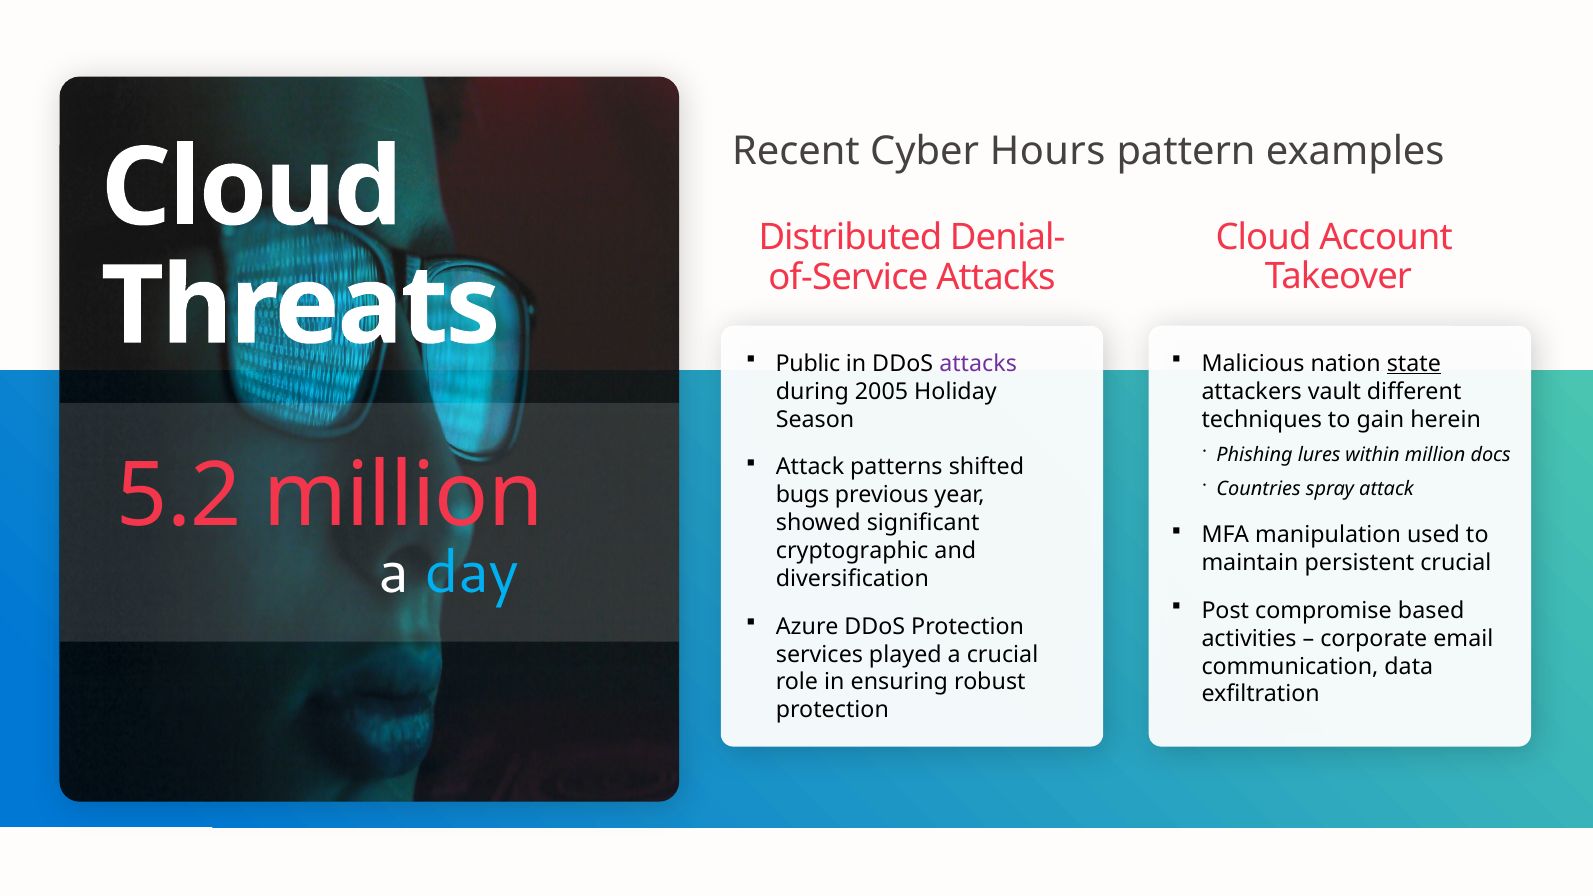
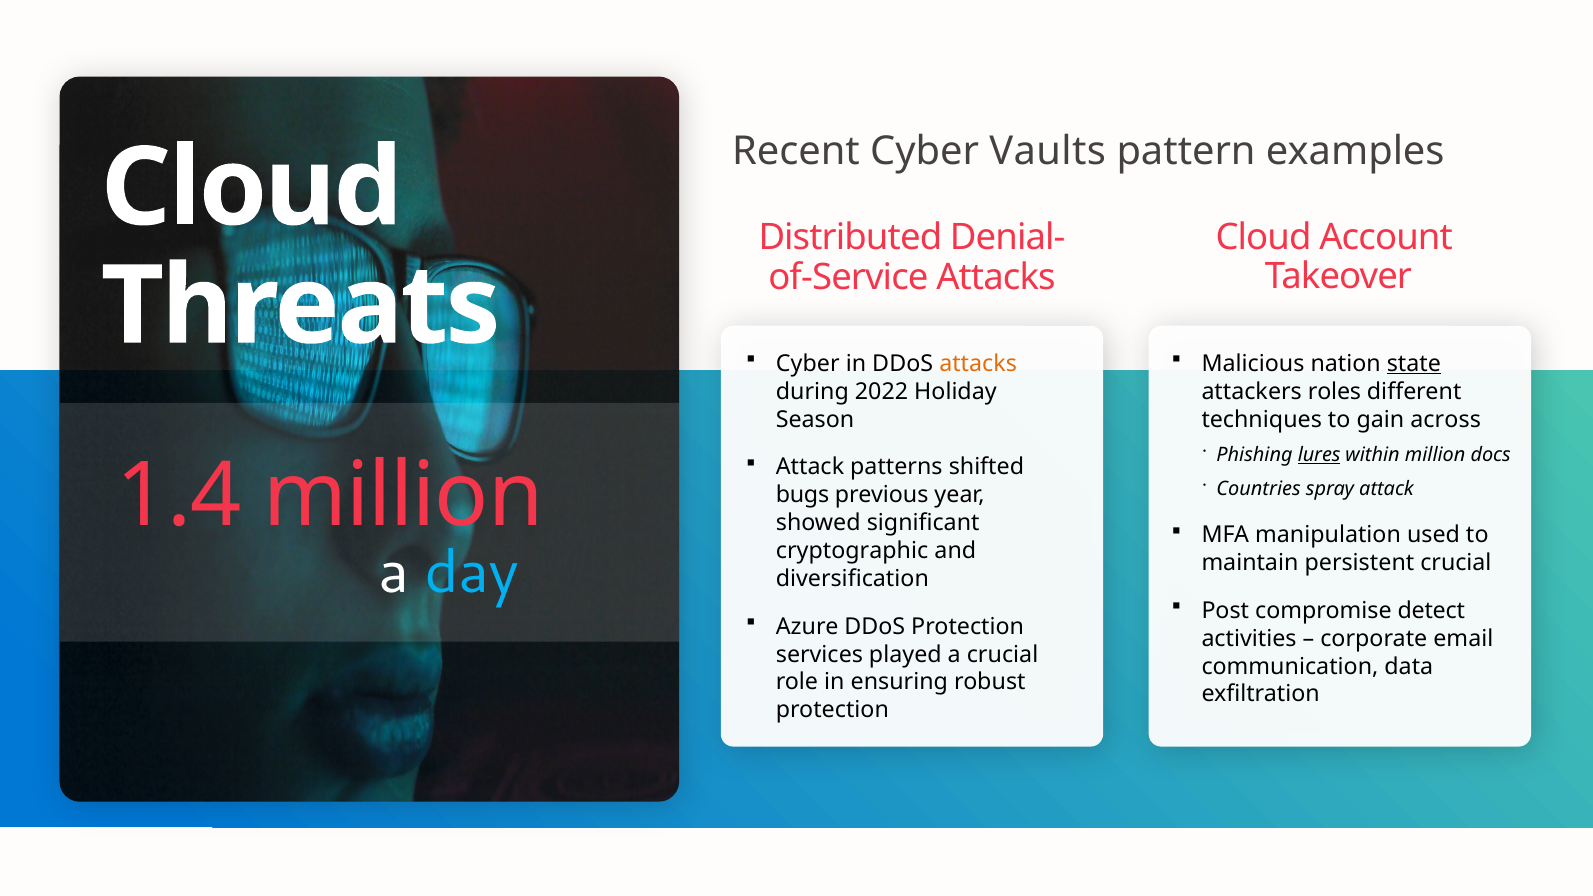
Hours: Hours -> Vaults
Public at (808, 364): Public -> Cyber
attacks at (978, 364) colour: purple -> orange
2005: 2005 -> 2022
vault: vault -> roles
herein: herein -> across
lures underline: none -> present
5.2: 5.2 -> 1.4
based: based -> detect
